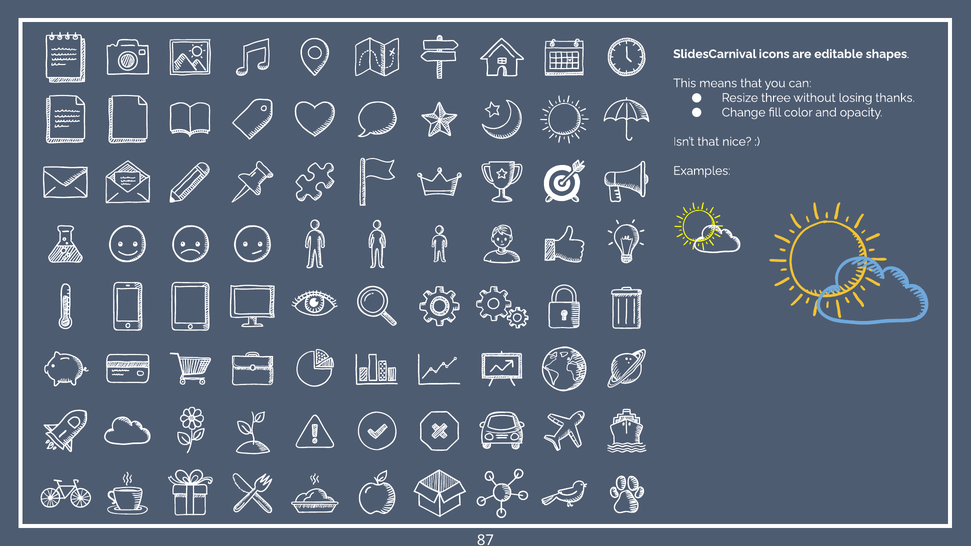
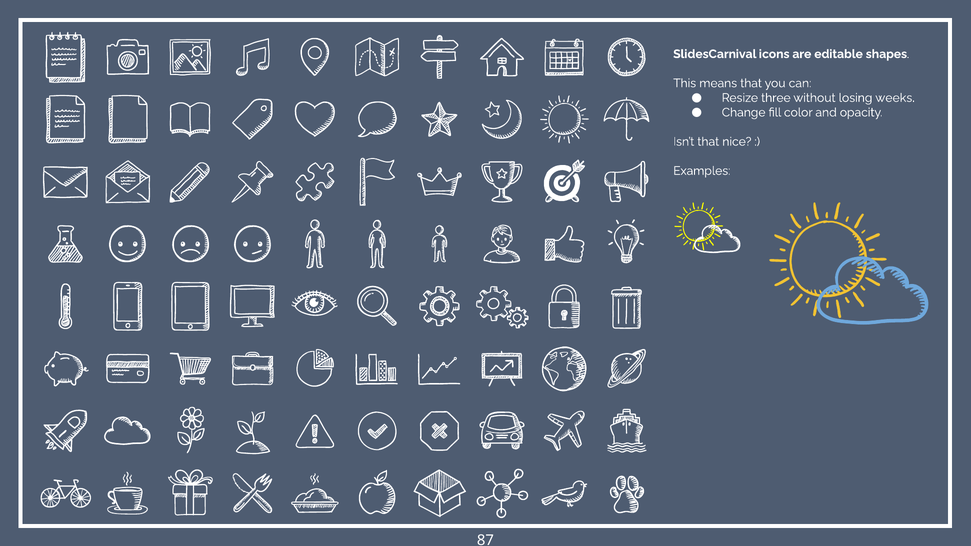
thanks: thanks -> weeks
